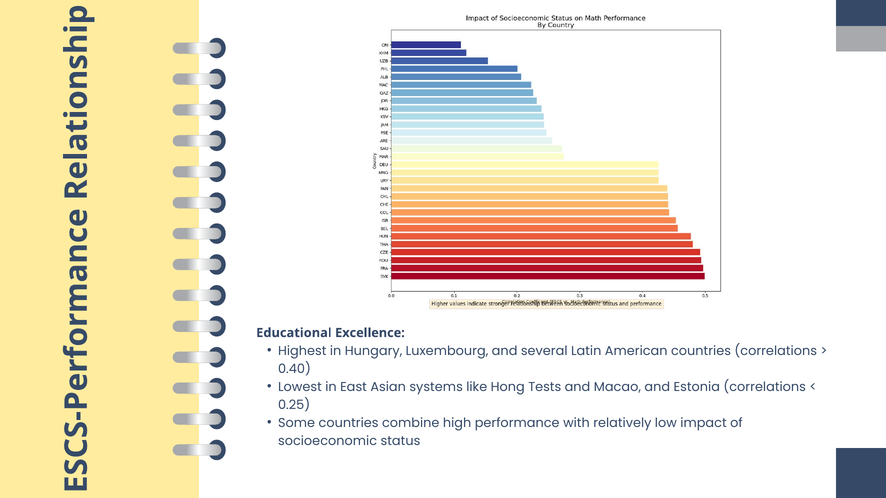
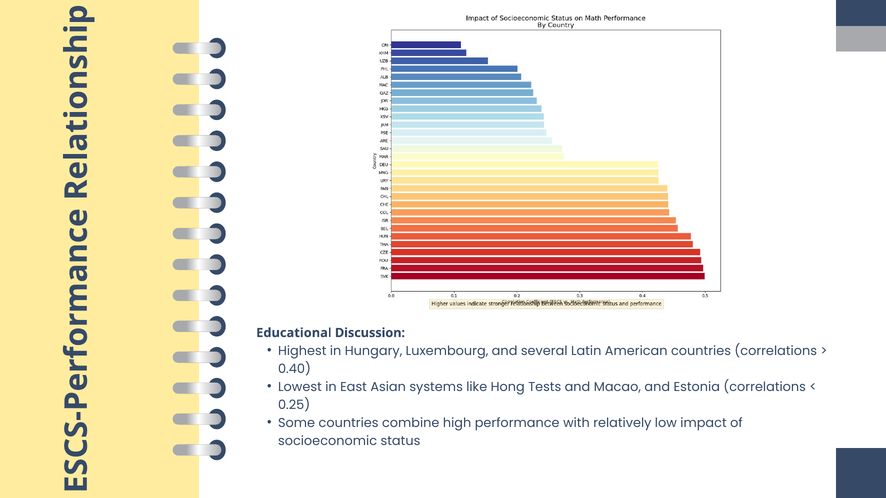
Excellence: Excellence -> Discussion
